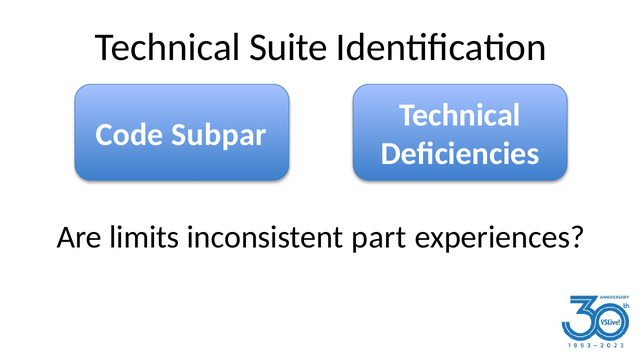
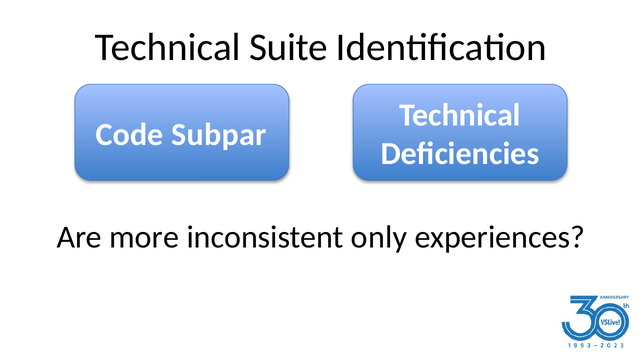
limits: limits -> more
part: part -> only
